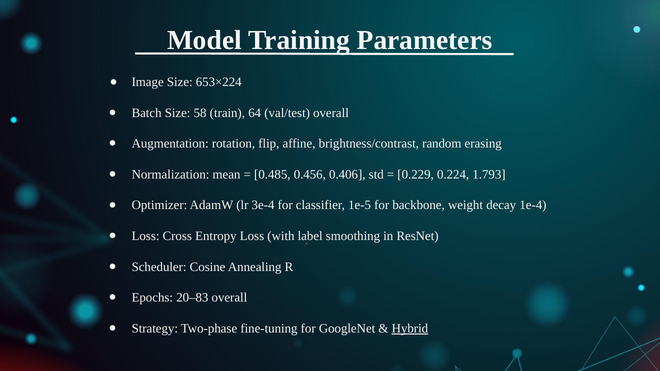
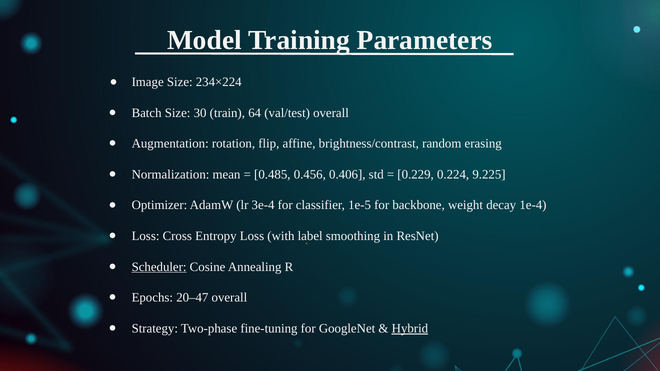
653×224: 653×224 -> 234×224
58: 58 -> 30
1.793: 1.793 -> 9.225
Scheduler underline: none -> present
20–83: 20–83 -> 20–47
